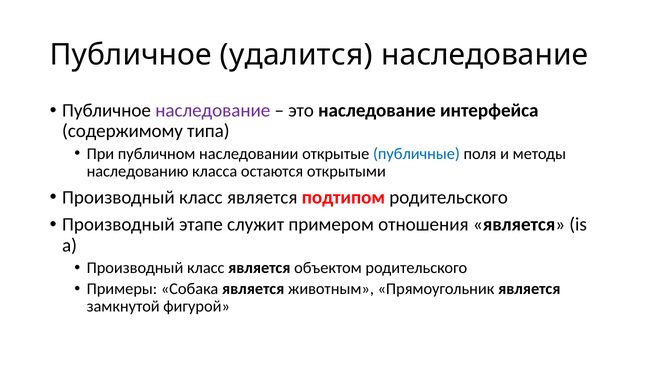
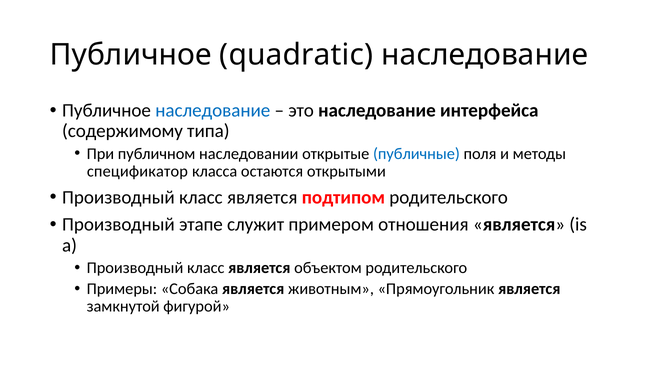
удалится: удалится -> quadratic
наследование at (213, 111) colour: purple -> blue
наследованию: наследованию -> спецификатор
